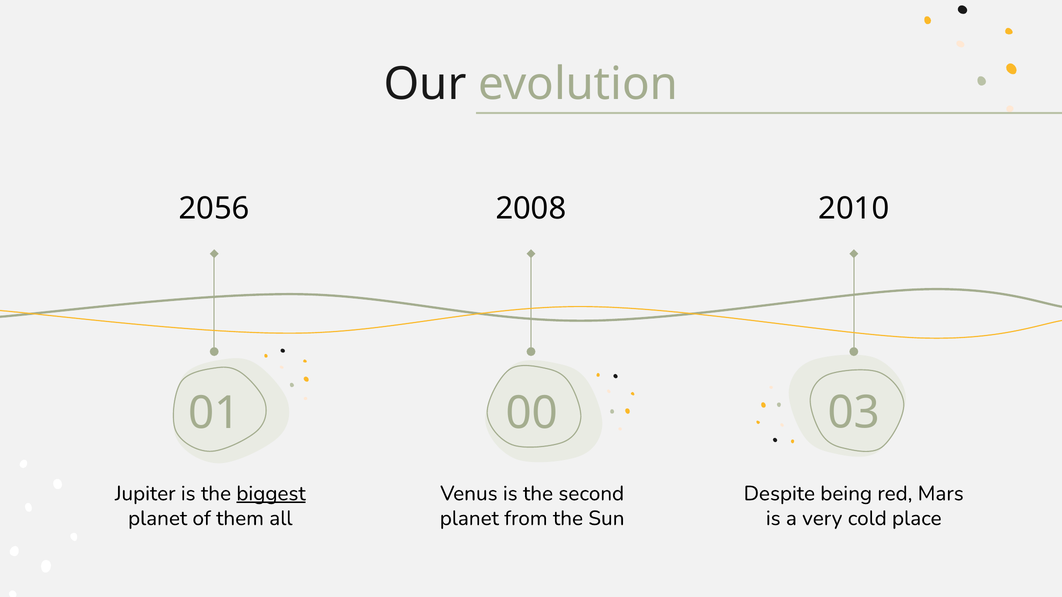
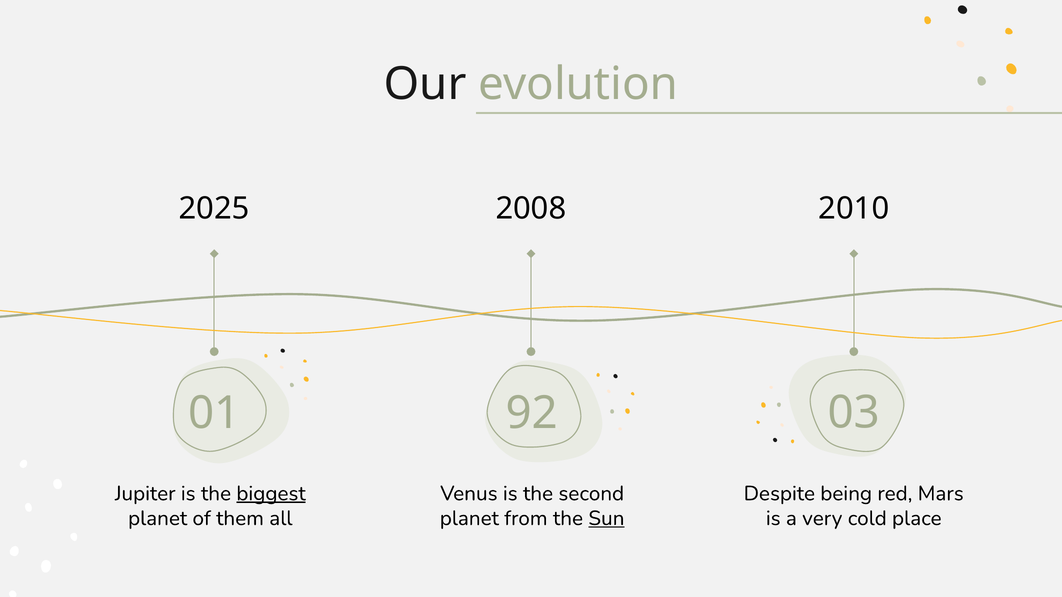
2056: 2056 -> 2025
00: 00 -> 92
Sun underline: none -> present
